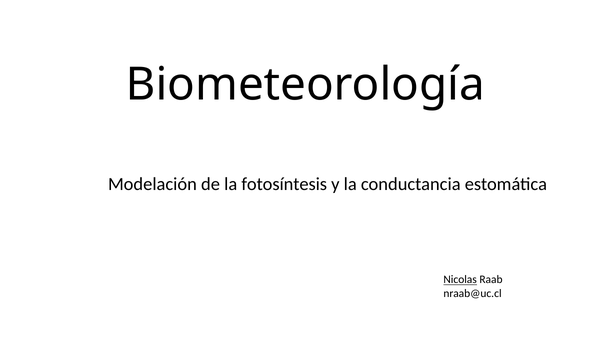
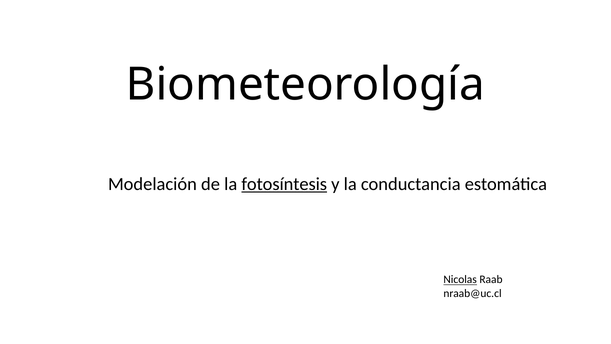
fotosíntesis underline: none -> present
